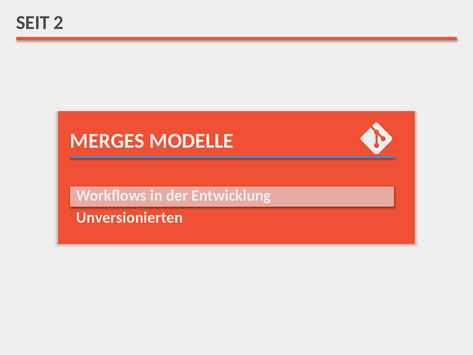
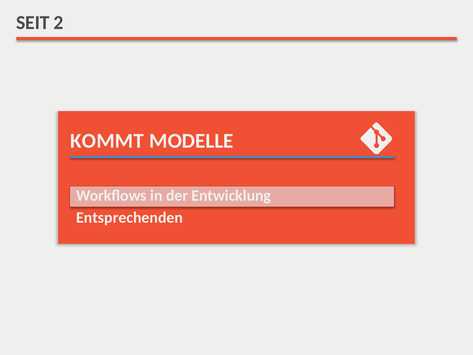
MERGES: MERGES -> KOMMT
Unversionierten: Unversionierten -> Entsprechenden
